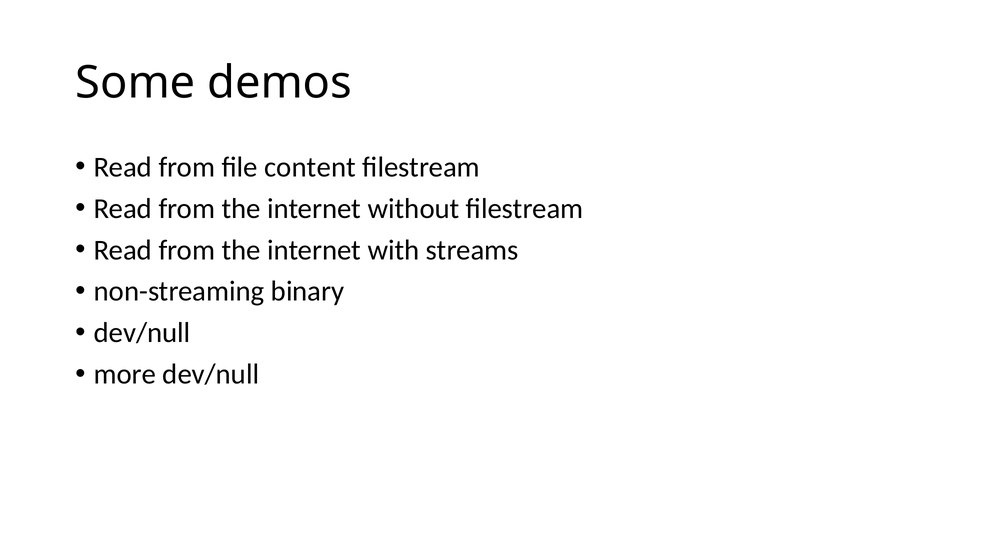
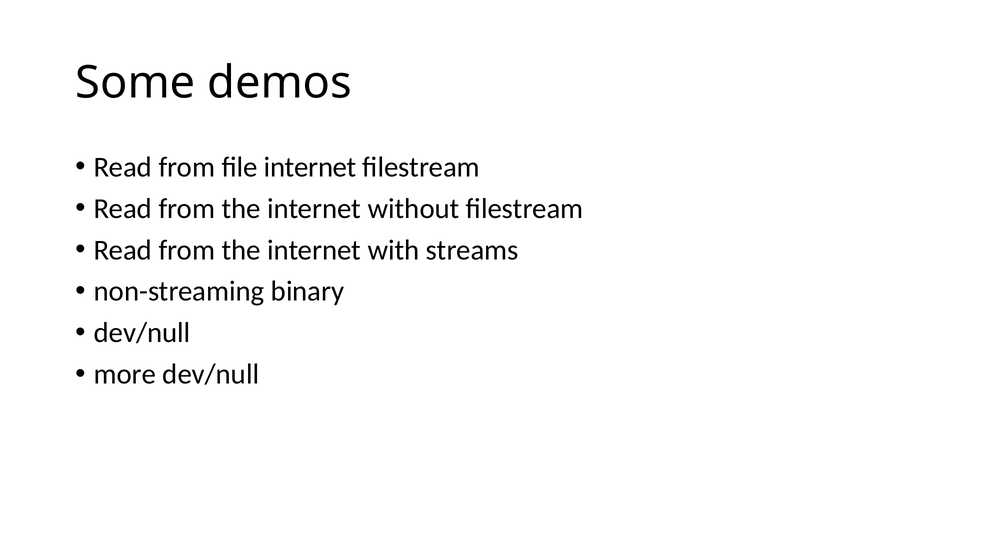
file content: content -> internet
